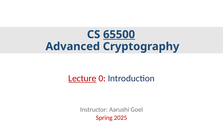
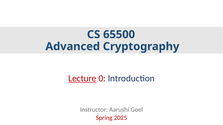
65500 underline: present -> none
